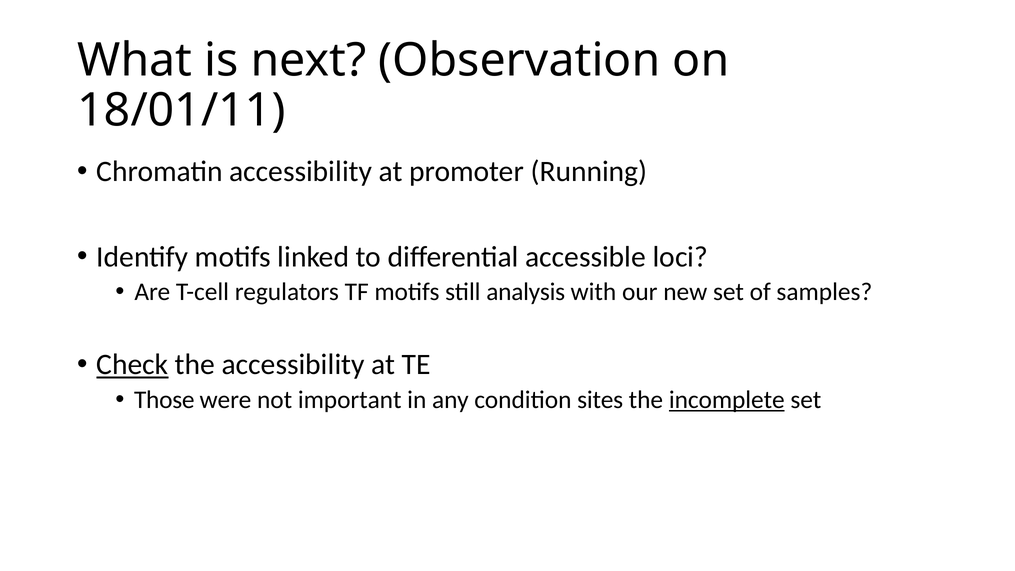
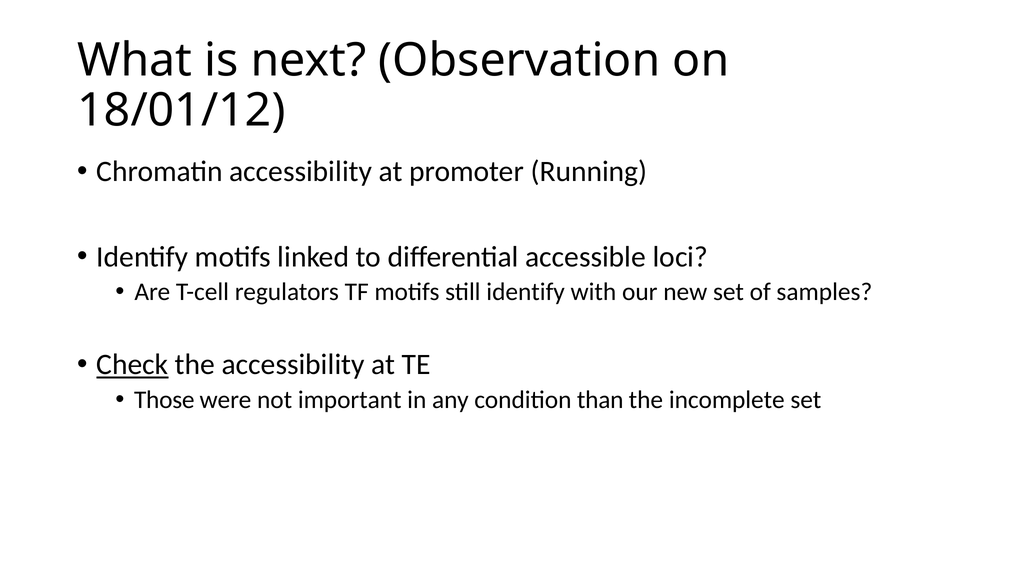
18/01/11: 18/01/11 -> 18/01/12
still analysis: analysis -> identify
sites: sites -> than
incomplete underline: present -> none
